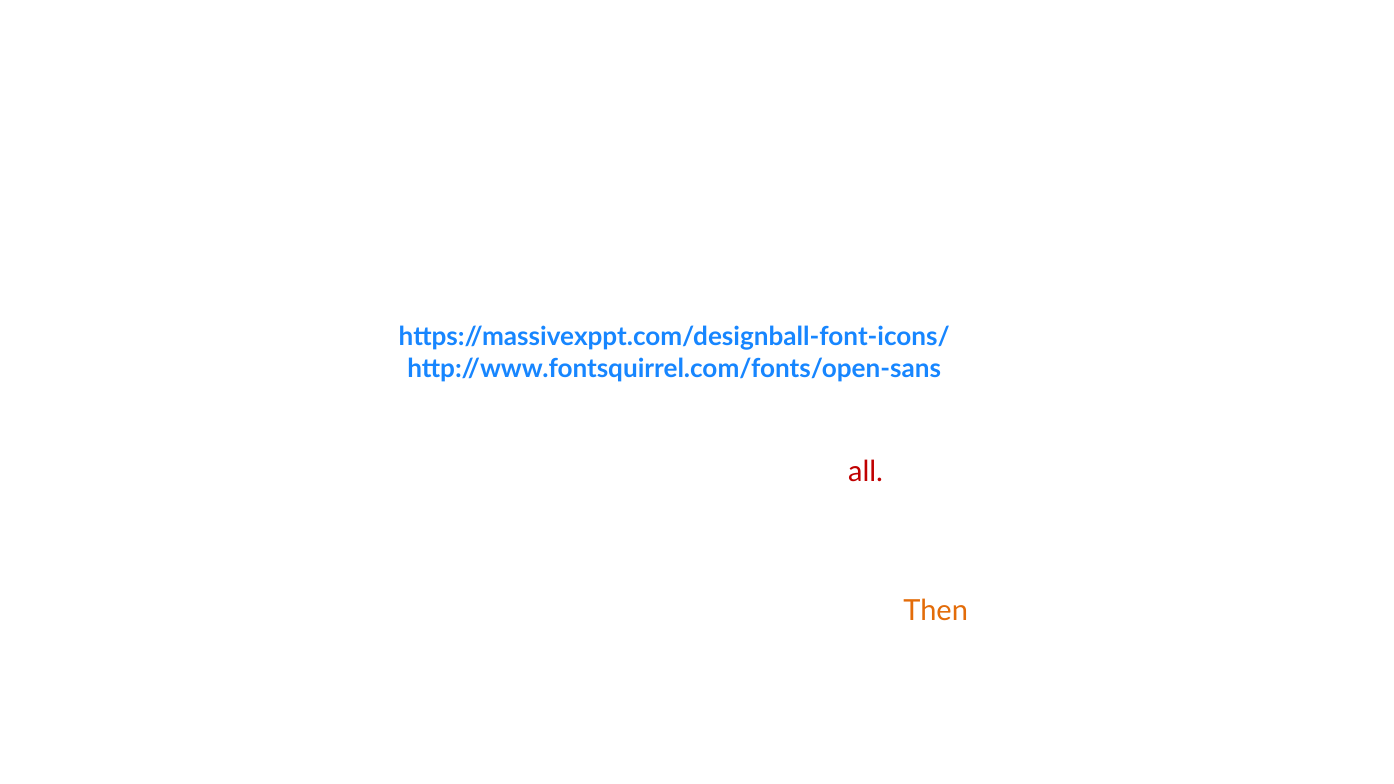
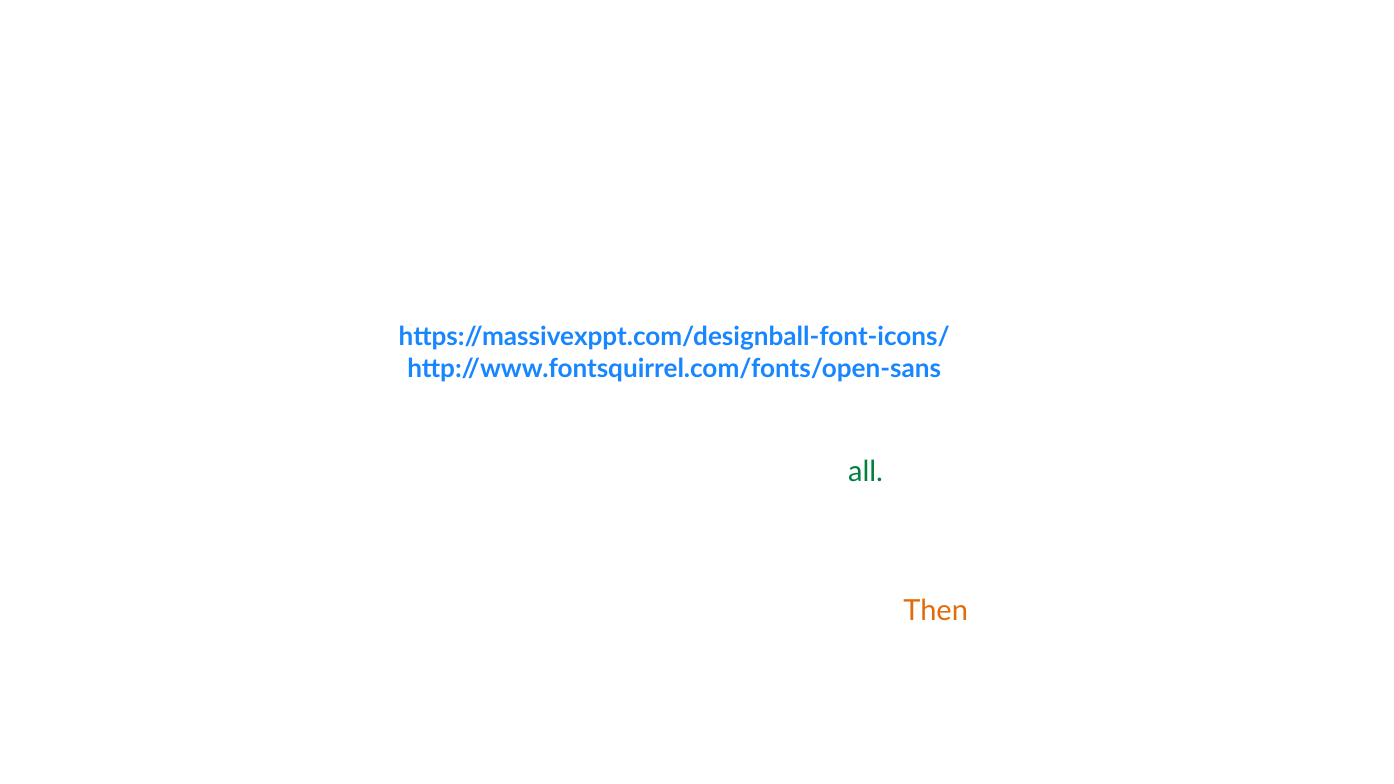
all colour: red -> green
